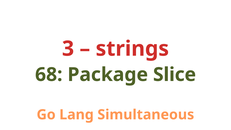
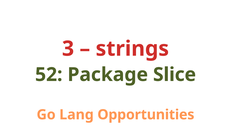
68: 68 -> 52
Simultaneous: Simultaneous -> Opportunities
